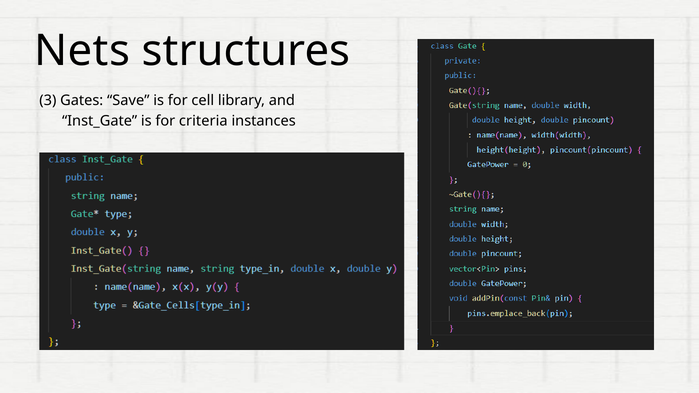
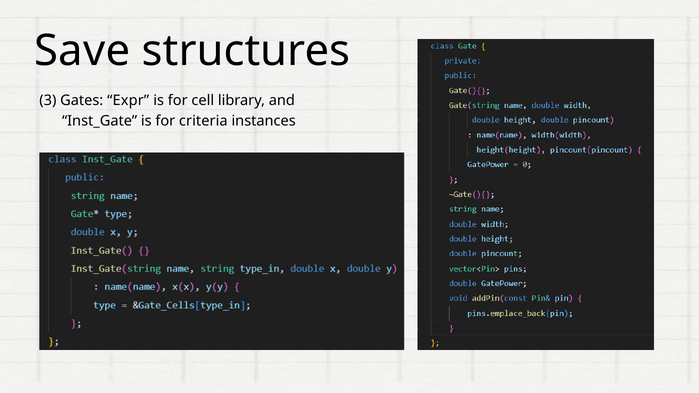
Nets: Nets -> Save
Save: Save -> Expr
